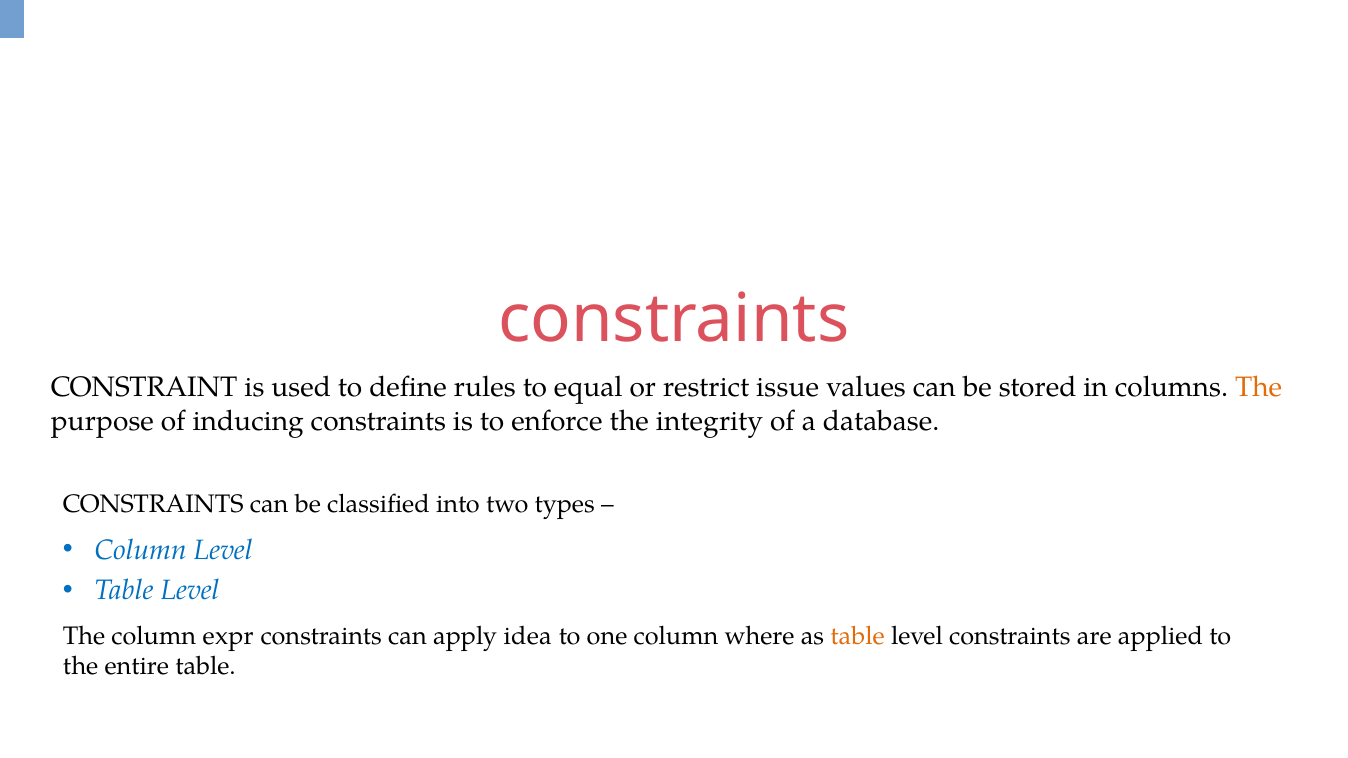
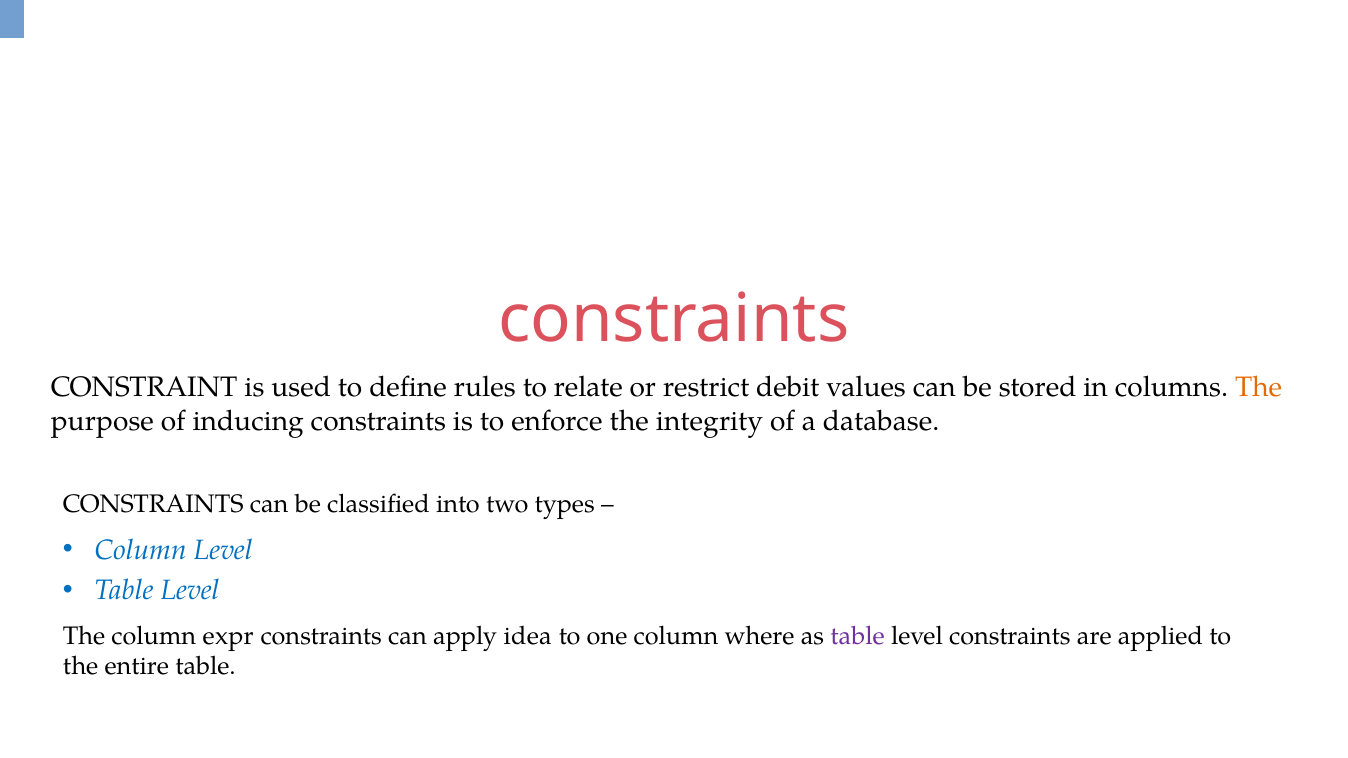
equal: equal -> relate
issue: issue -> debit
table at (858, 636) colour: orange -> purple
